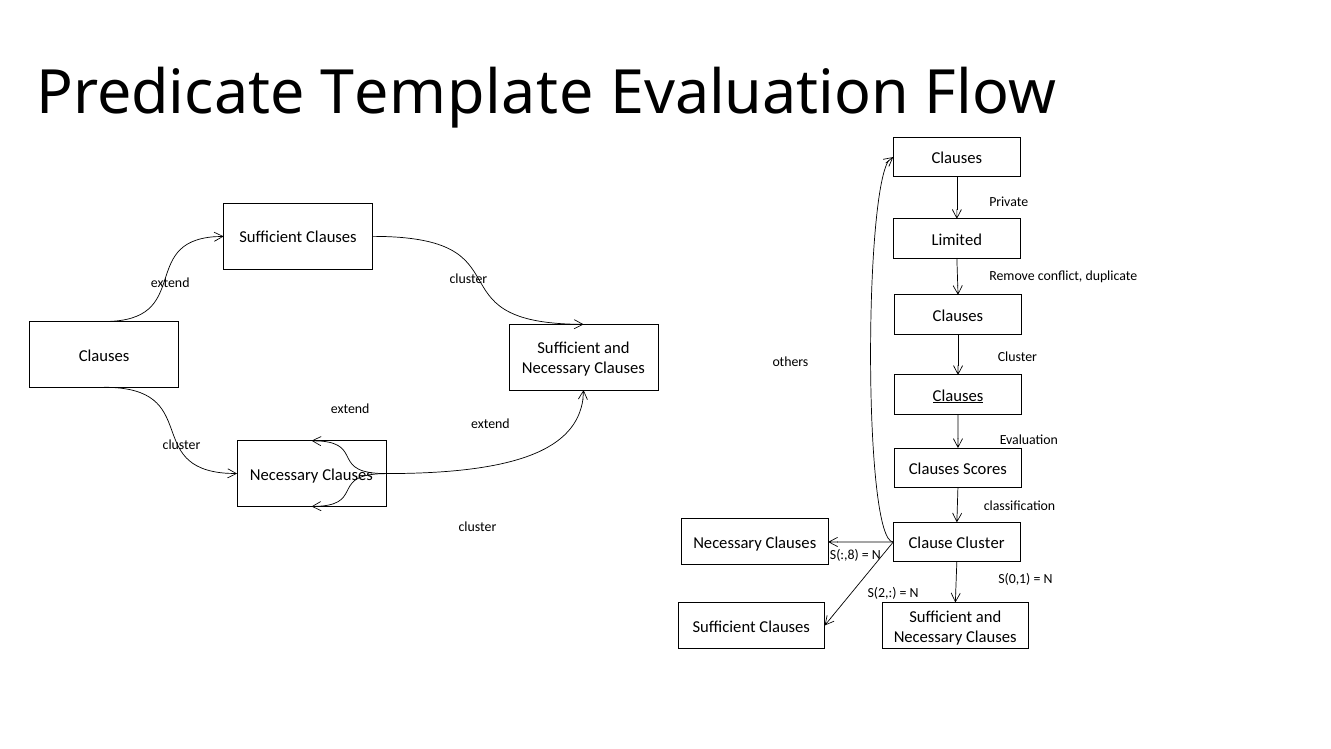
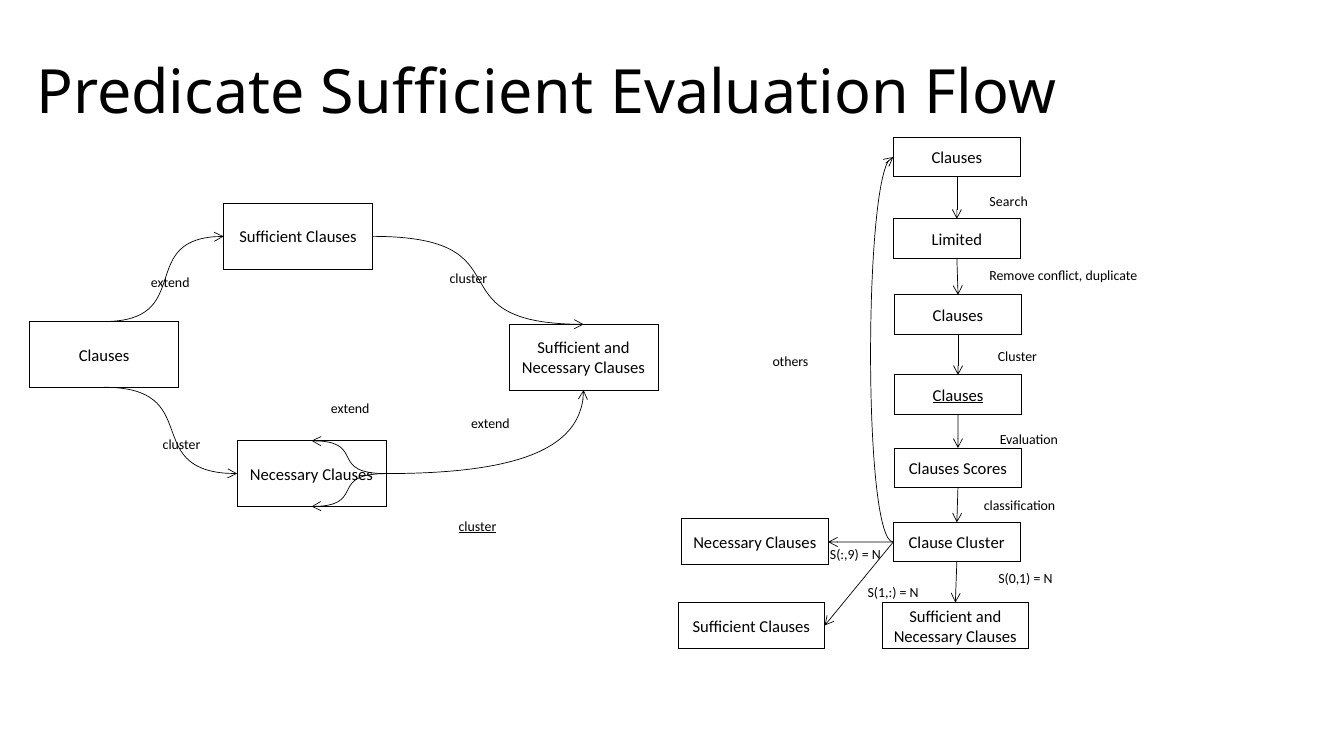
Predicate Template: Template -> Sufficient
Private: Private -> Search
cluster at (478, 526) underline: none -> present
S(:,8: S(:,8 -> S(:,9
S(2: S(2 -> S(1
